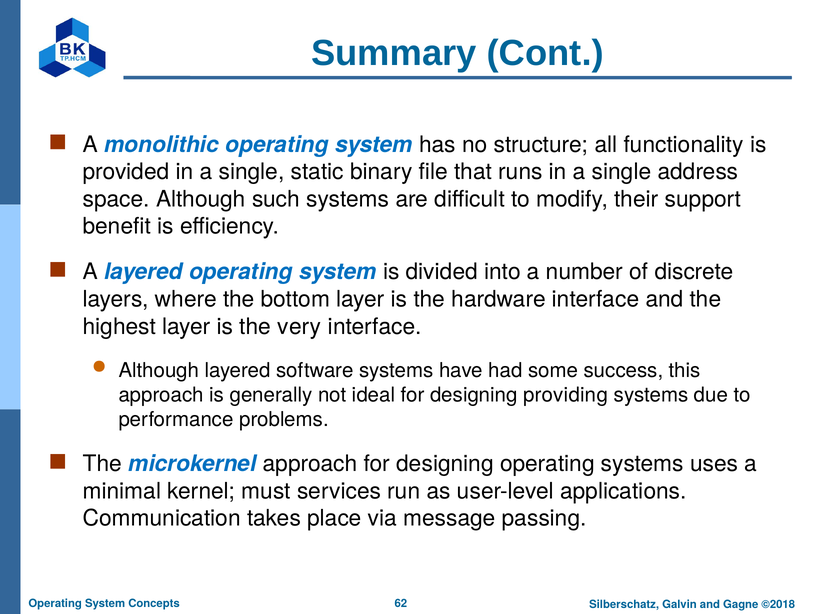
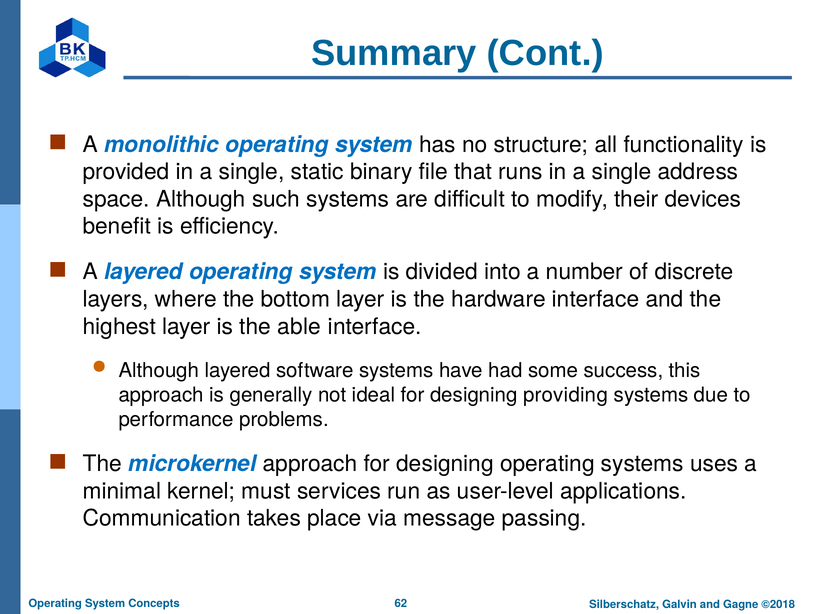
support: support -> devices
very: very -> able
